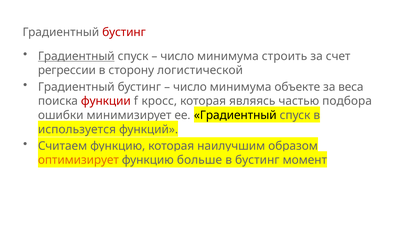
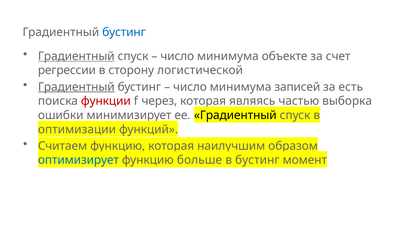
бустинг at (124, 32) colour: red -> blue
строить: строить -> объекте
Градиентный at (76, 87) underline: none -> present
объекте: объекте -> записей
веса: веса -> есть
кросс: кросс -> через
подбора: подбора -> выборка
используется: используется -> оптимизации
оптимизирует colour: orange -> blue
